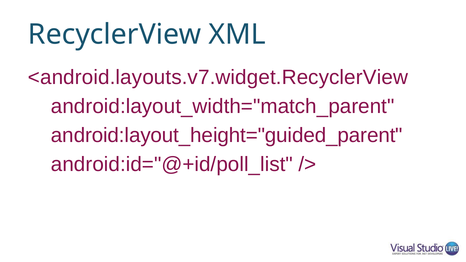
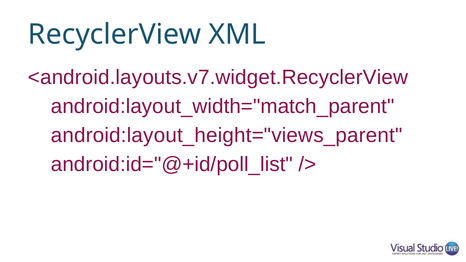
android:layout_height="guided_parent: android:layout_height="guided_parent -> android:layout_height="views_parent
